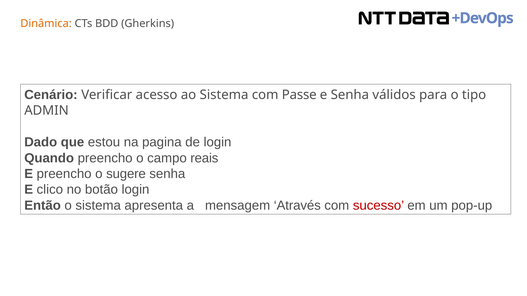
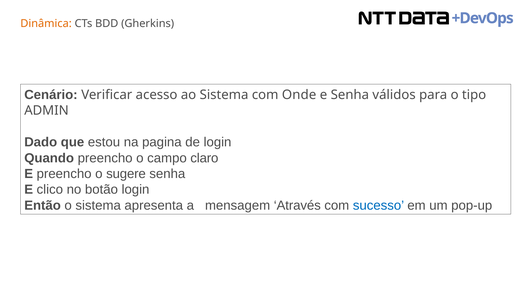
Passe: Passe -> Onde
reais: reais -> claro
sucesso colour: red -> blue
